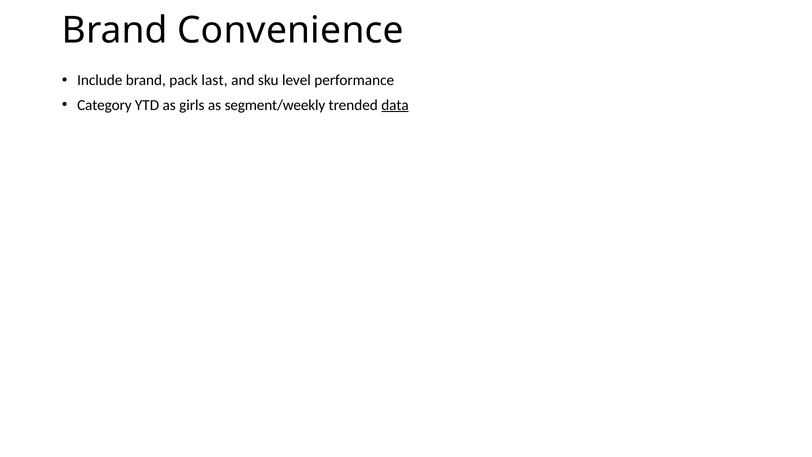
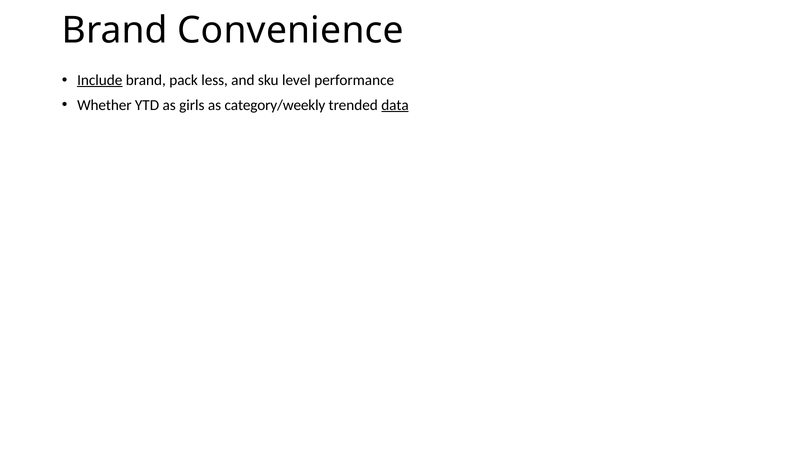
Include underline: none -> present
last: last -> less
Category: Category -> Whether
segment/weekly: segment/weekly -> category/weekly
